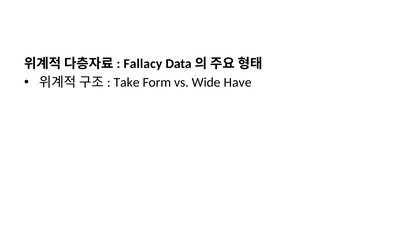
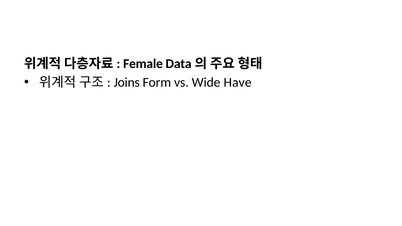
Fallacy: Fallacy -> Female
Take: Take -> Joins
